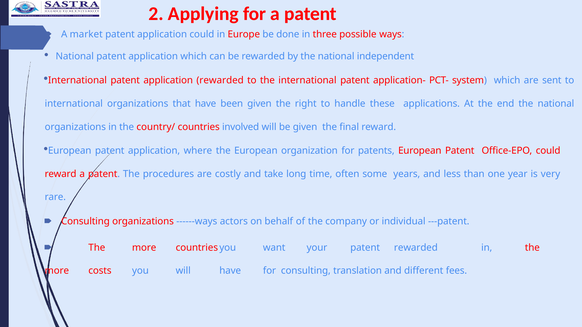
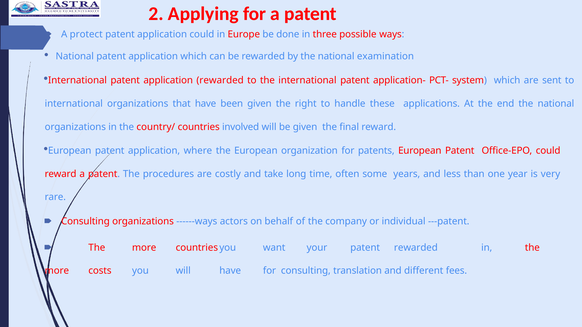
market: market -> protect
independent: independent -> examination
